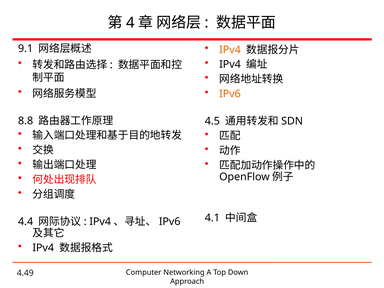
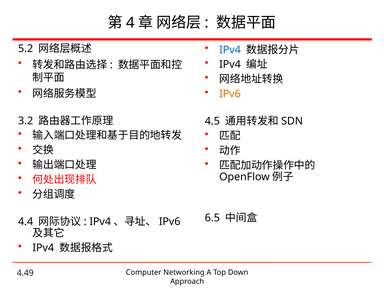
IPv4 at (230, 50) colour: orange -> blue
9.1: 9.1 -> 5.2
8.8: 8.8 -> 3.2
4.1: 4.1 -> 6.5
